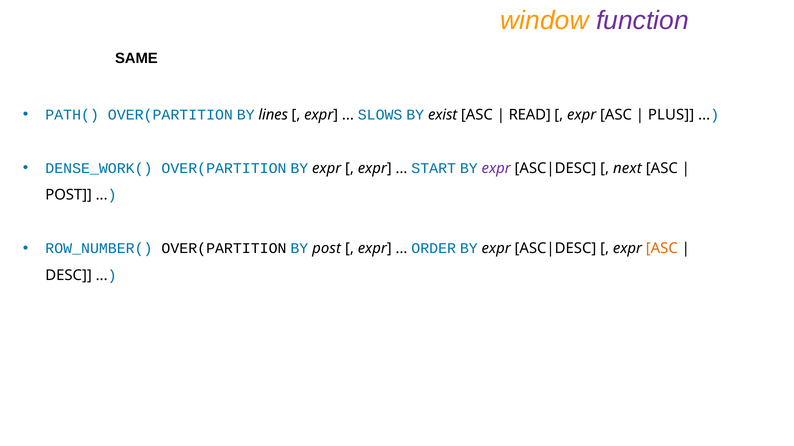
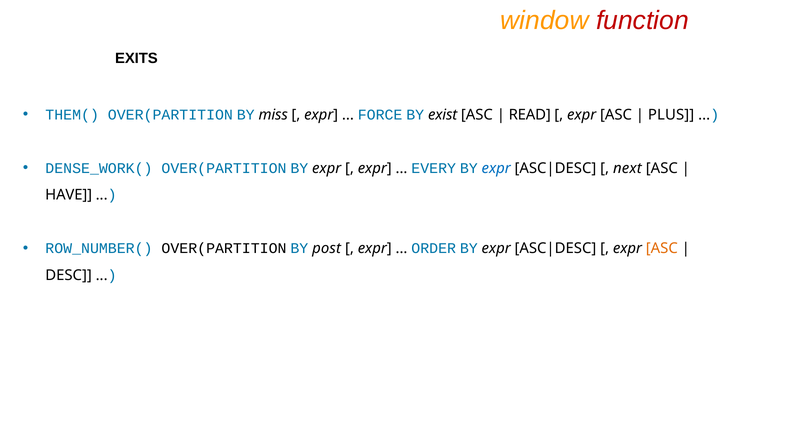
function colour: purple -> red
SAME: SAME -> EXITS
PATH(: PATH( -> THEM(
lines: lines -> miss
SLOWS: SLOWS -> FORCE
START: START -> EVERY
expr at (496, 168) colour: purple -> blue
POST at (69, 195): POST -> HAVE
